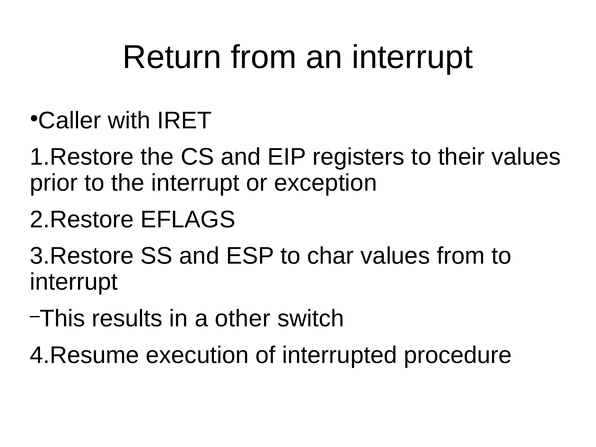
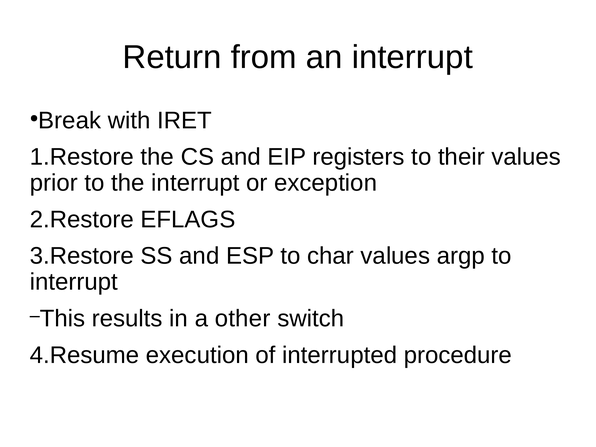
Caller: Caller -> Break
values from: from -> argp
